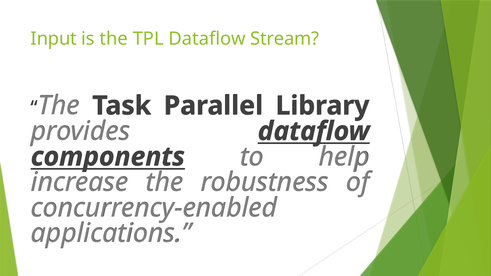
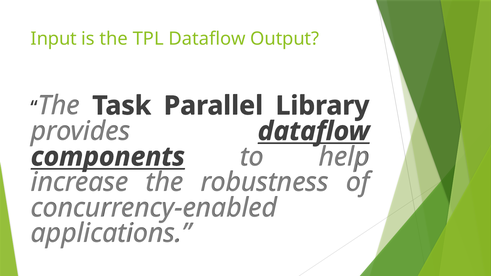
Stream: Stream -> Output
